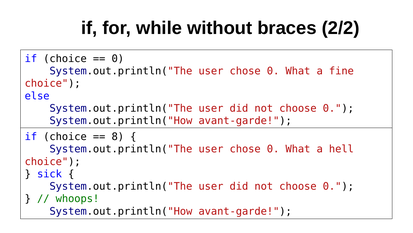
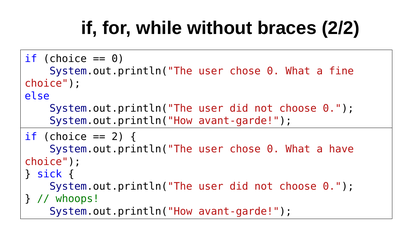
8: 8 -> 2
hell: hell -> have
